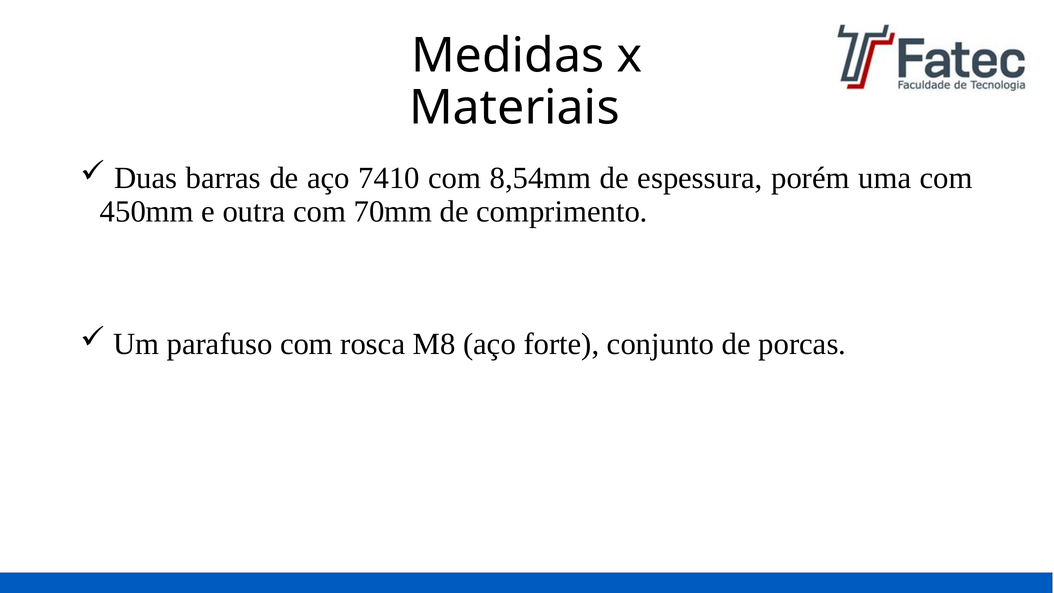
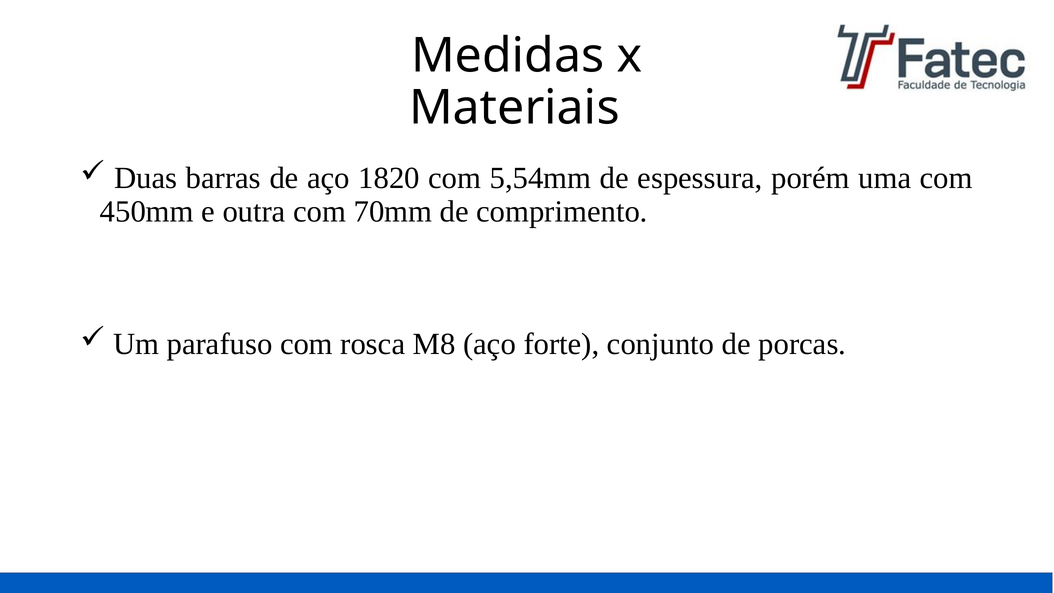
7410: 7410 -> 1820
8,54mm: 8,54mm -> 5,54mm
